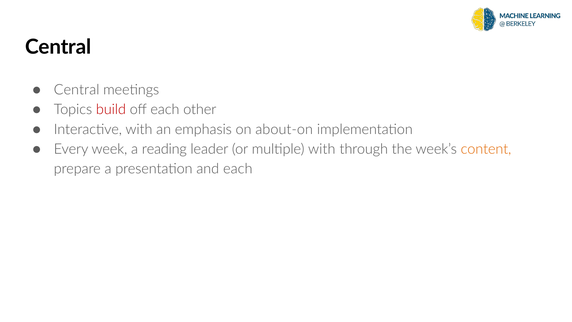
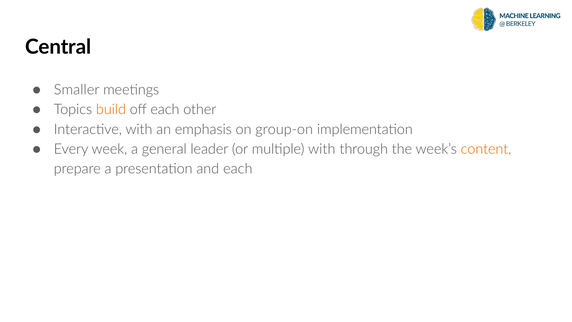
Central at (77, 90): Central -> Smaller
build colour: red -> orange
about-on: about-on -> group-on
reading: reading -> general
